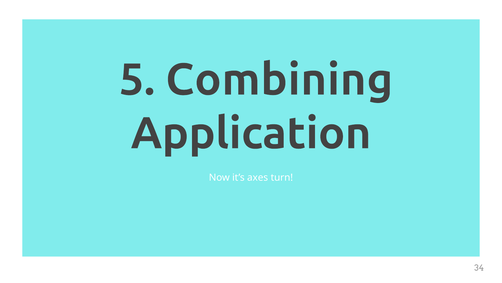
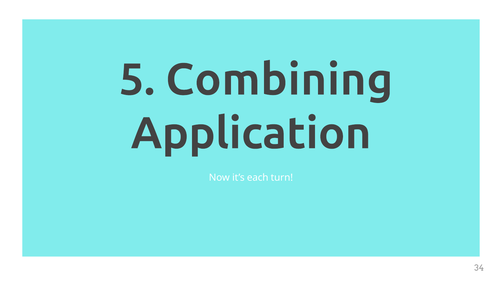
axes: axes -> each
